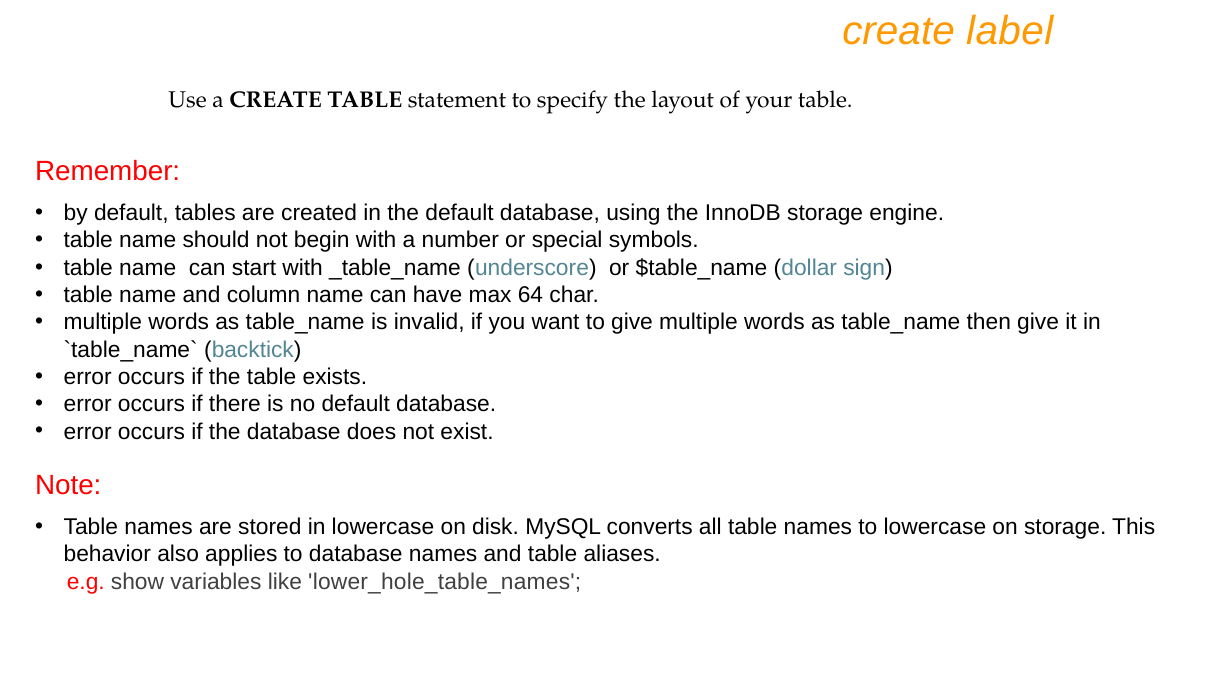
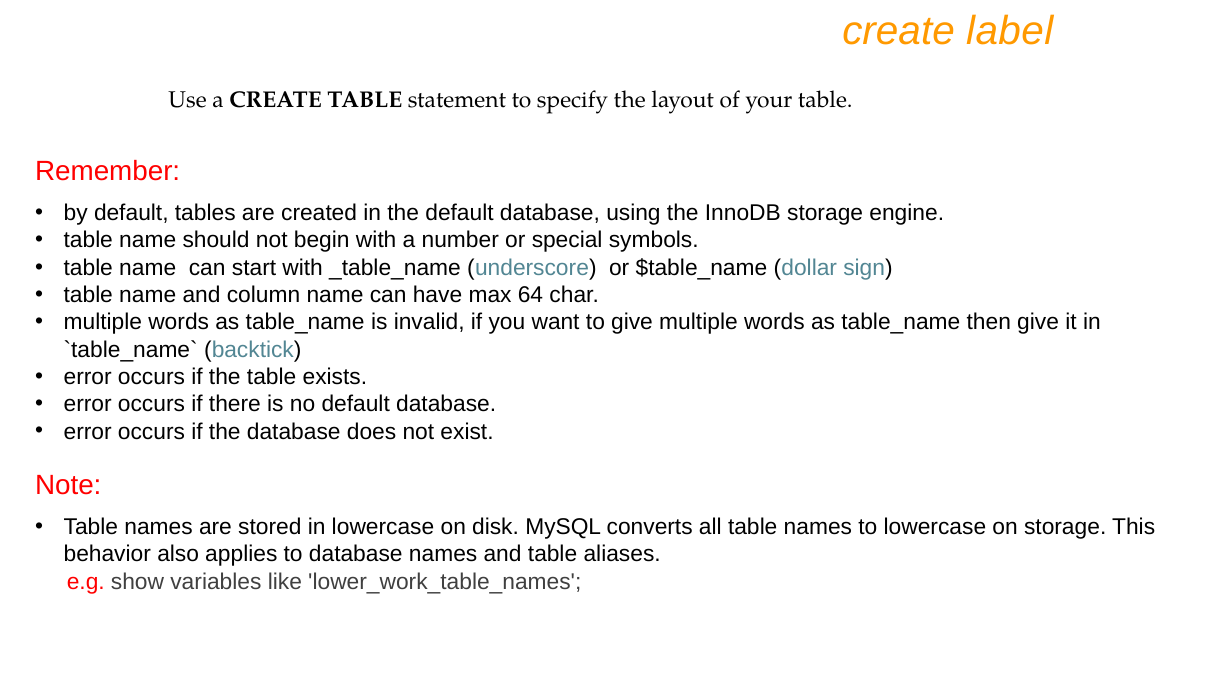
lower_hole_table_names: lower_hole_table_names -> lower_work_table_names
